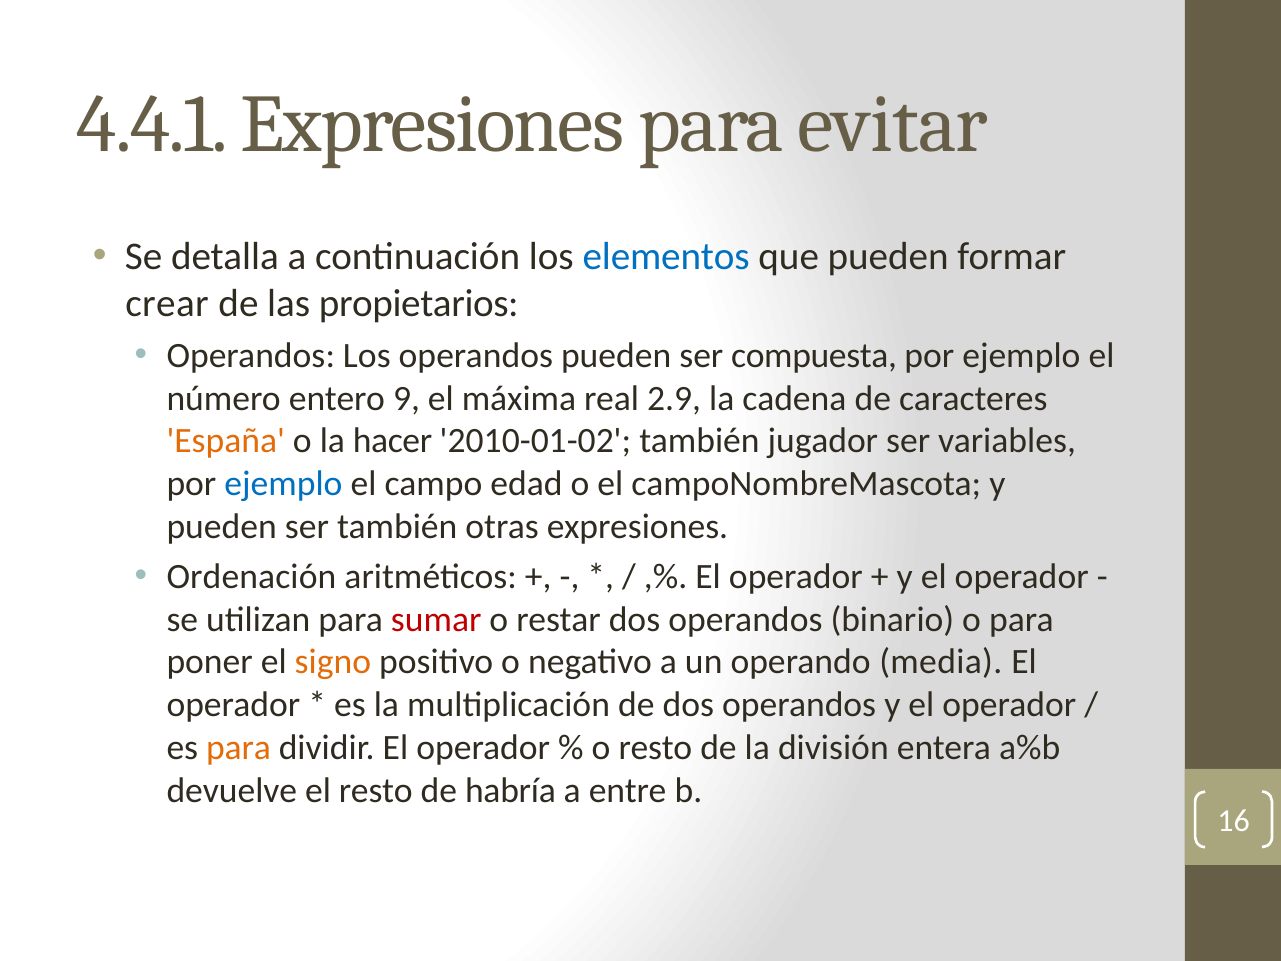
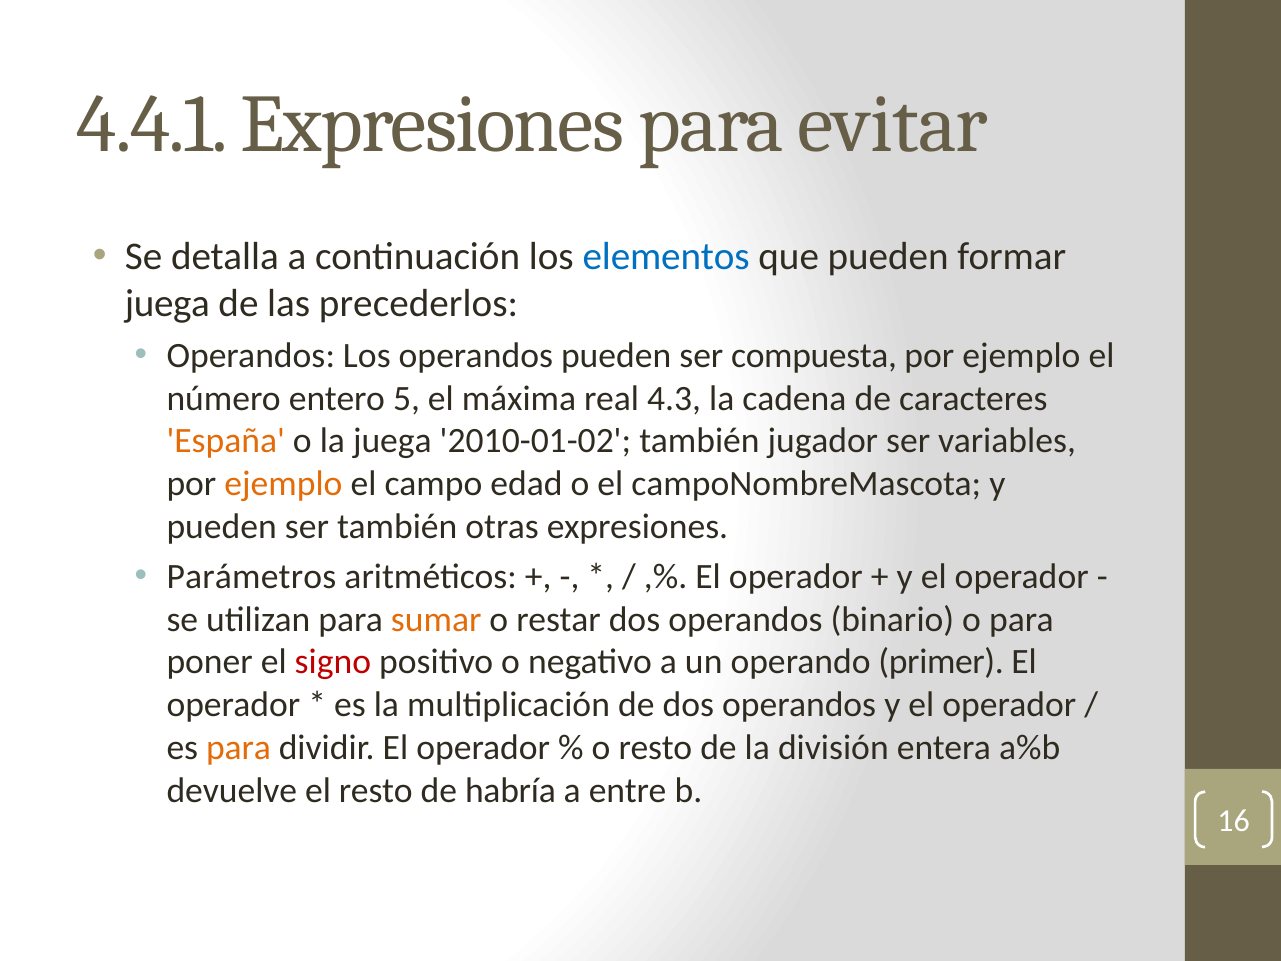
crear at (167, 304): crear -> juega
propietarios: propietarios -> precederlos
9: 9 -> 5
2.9: 2.9 -> 4.3
la hacer: hacer -> juega
ejemplo at (283, 484) colour: blue -> orange
Ordenación: Ordenación -> Parámetros
sumar colour: red -> orange
signo colour: orange -> red
media: media -> primer
